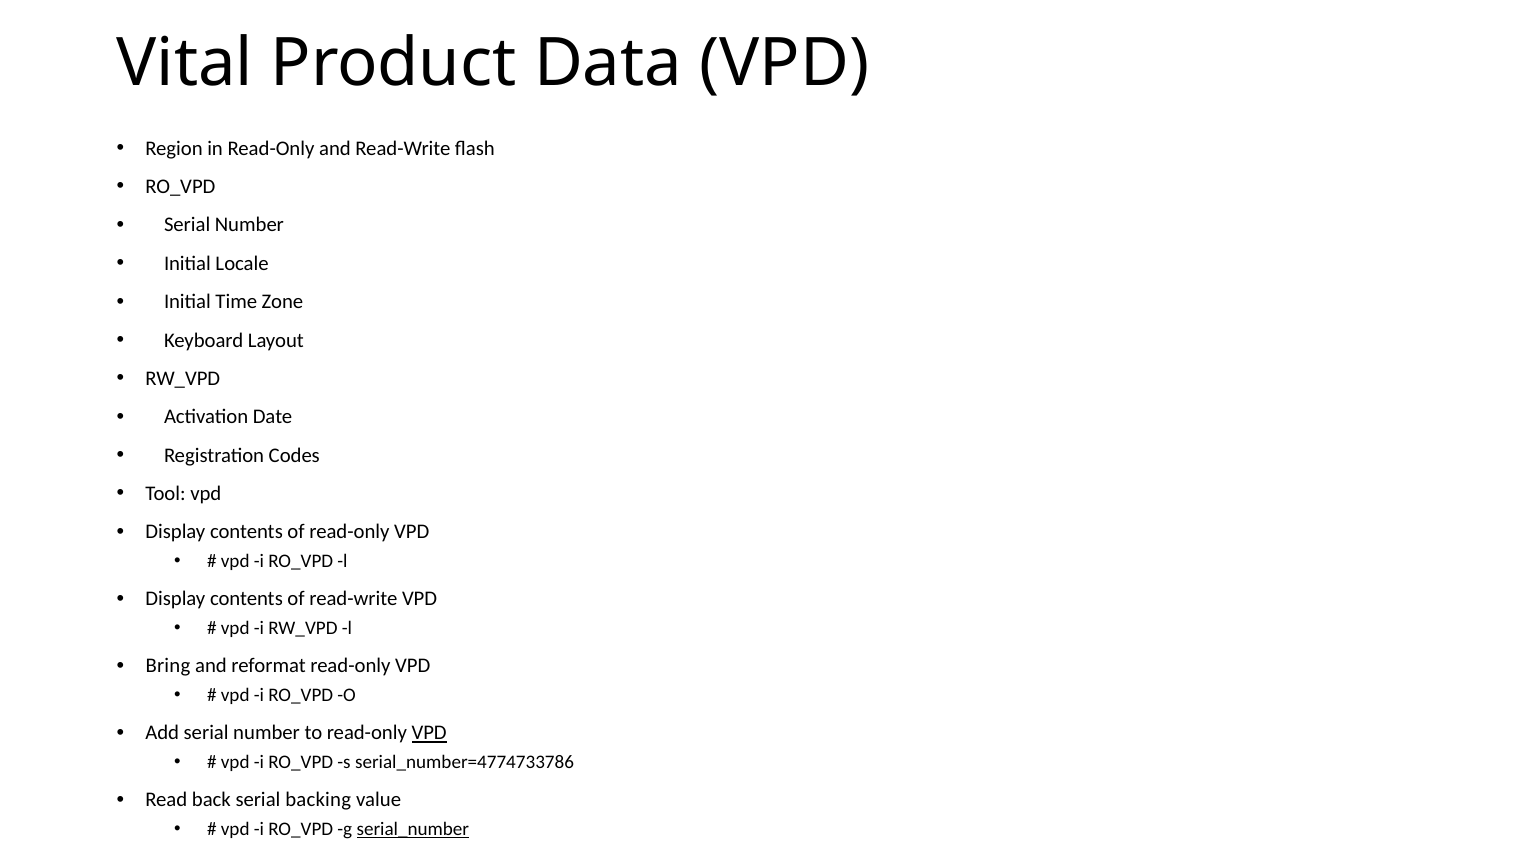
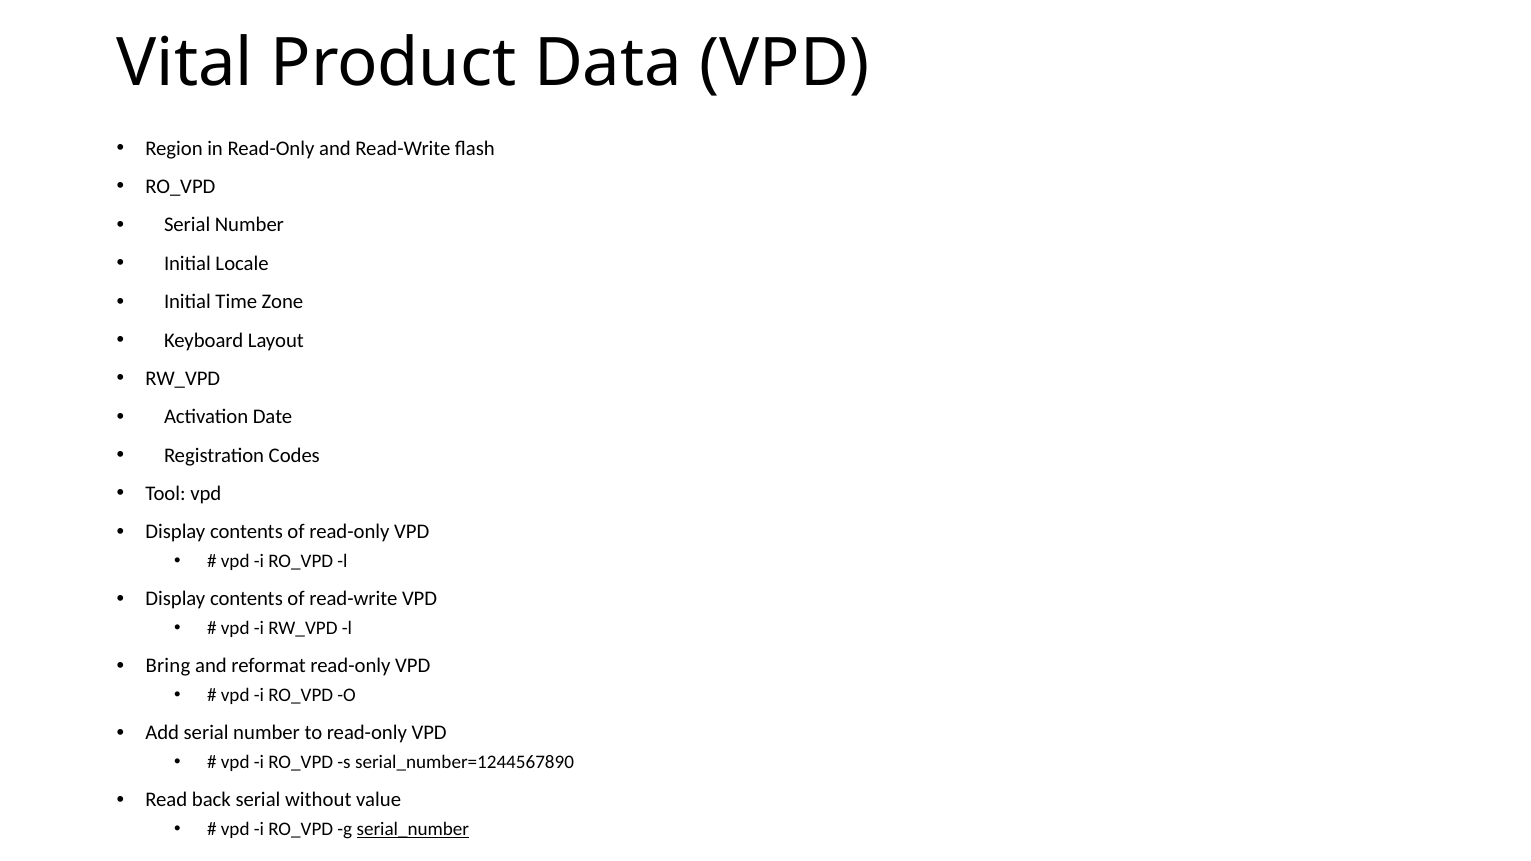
VPD at (429, 733) underline: present -> none
serial_number=4774733786: serial_number=4774733786 -> serial_number=1244567890
backing: backing -> without
